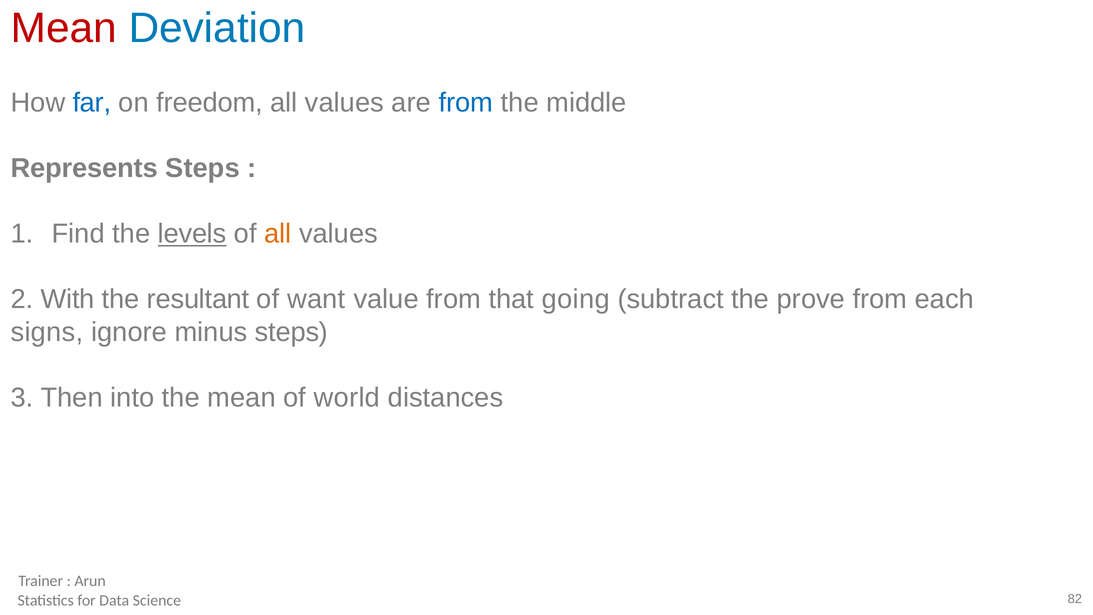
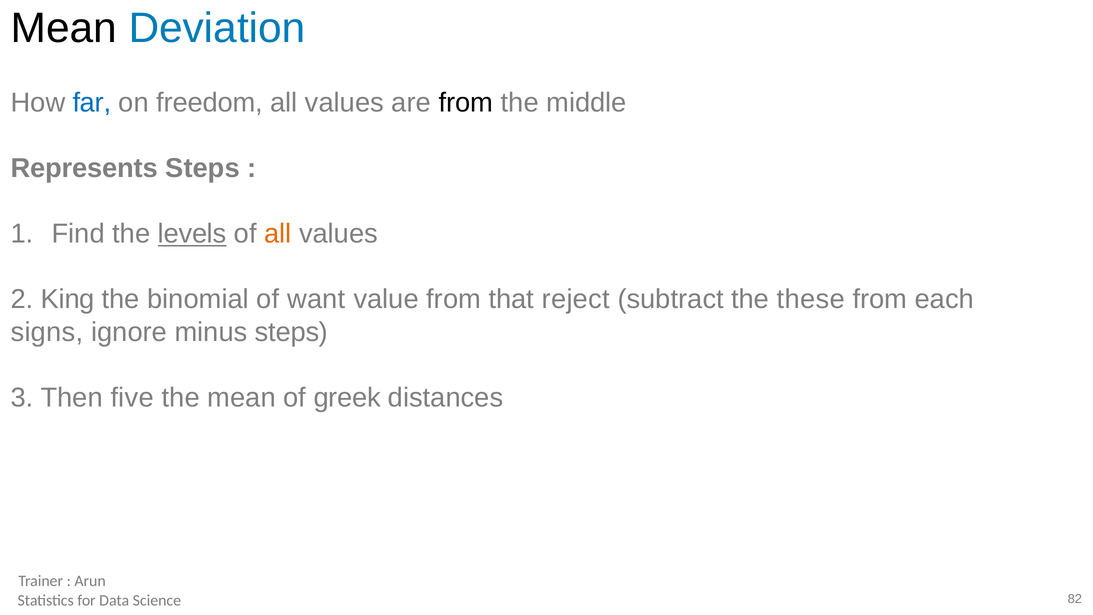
Mean at (64, 28) colour: red -> black
from at (466, 103) colour: blue -> black
With: With -> King
resultant: resultant -> binomial
going: going -> reject
prove: prove -> these
into: into -> five
world: world -> greek
